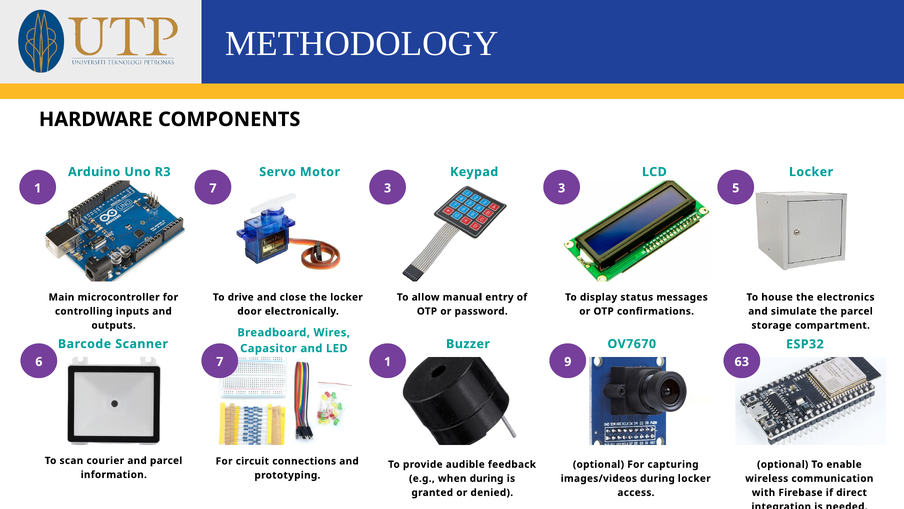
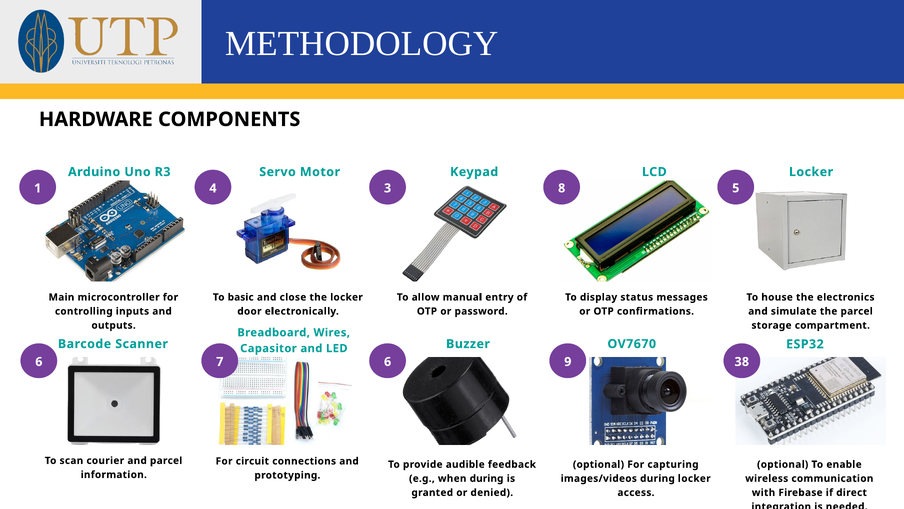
1 7: 7 -> 4
3 3: 3 -> 8
drive: drive -> basic
7 1: 1 -> 6
63: 63 -> 38
